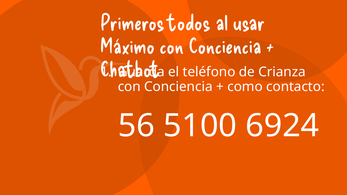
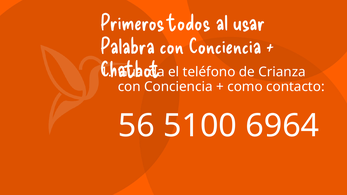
Máximo: Máximo -> Palabra
6924: 6924 -> 6964
